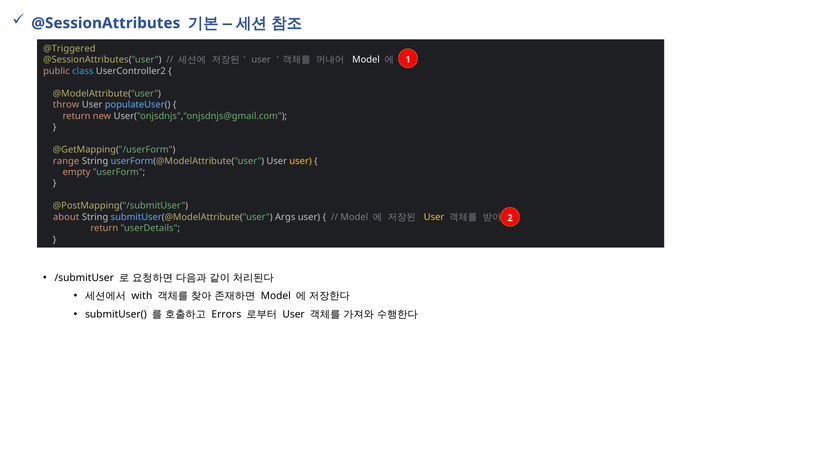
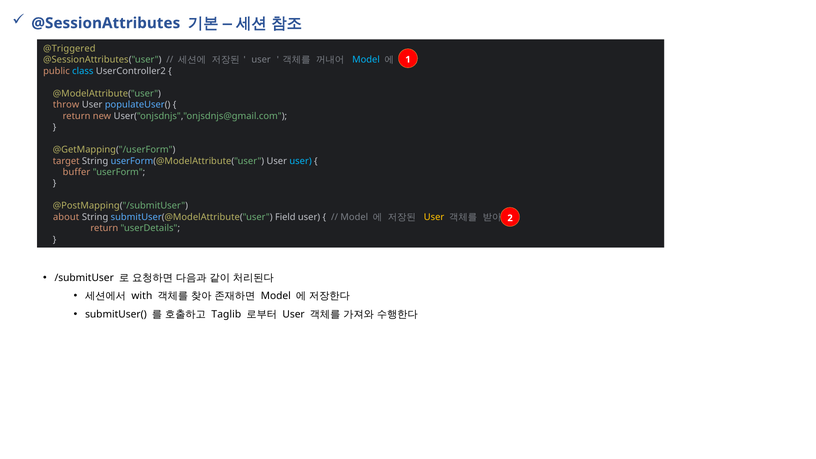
Model at (366, 60) colour: white -> light blue
range: range -> target
user at (301, 161) colour: yellow -> light blue
empty: empty -> buffer
Args: Args -> Field
Errors: Errors -> Taglib
